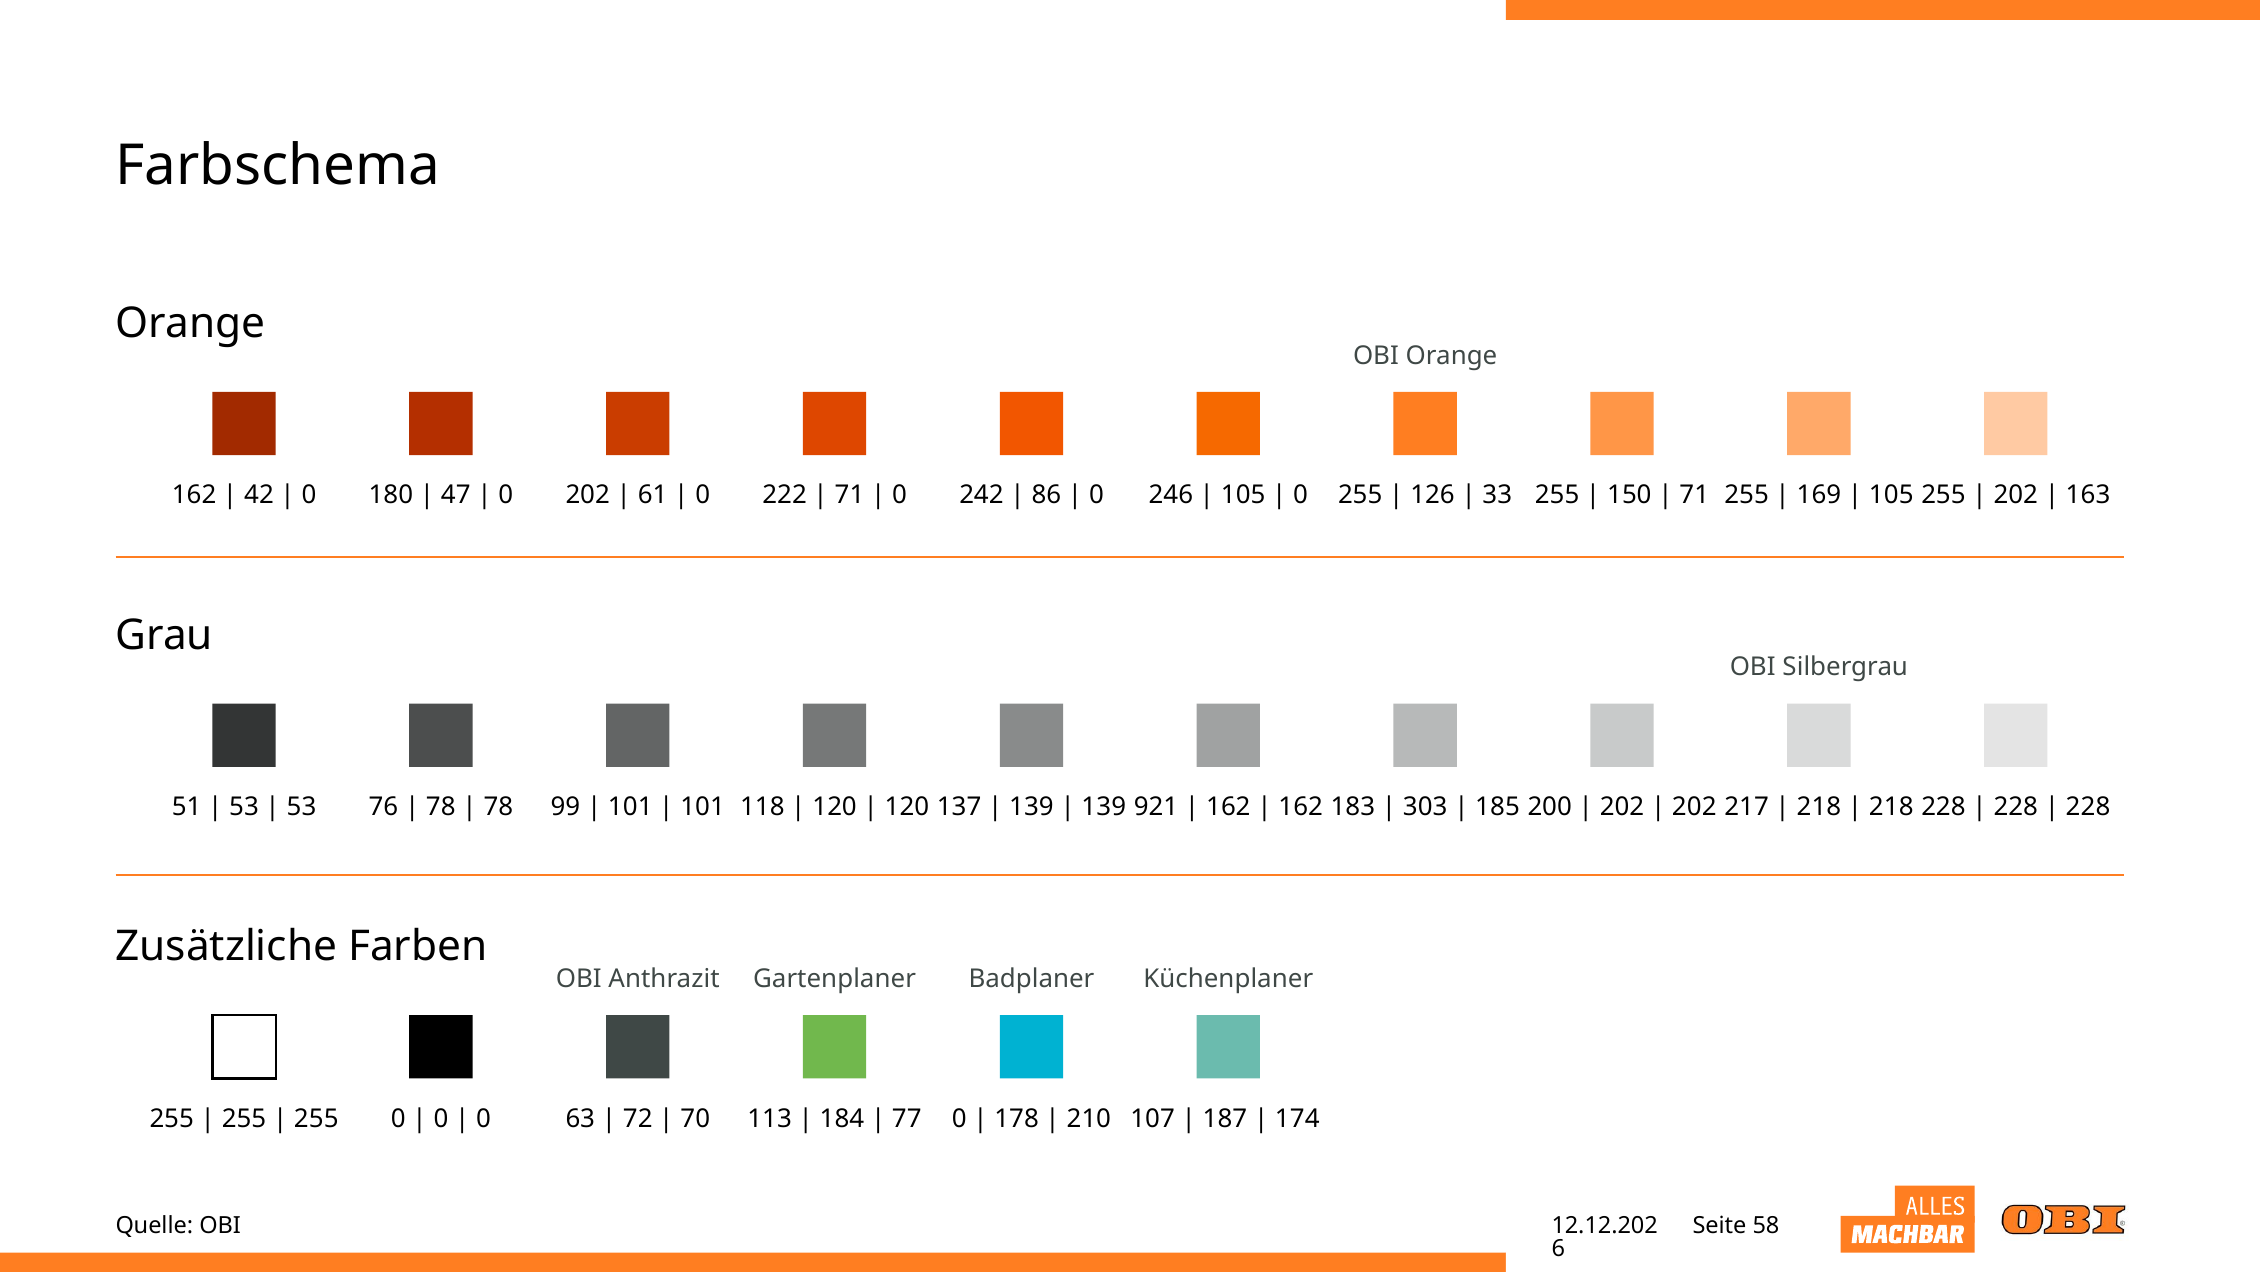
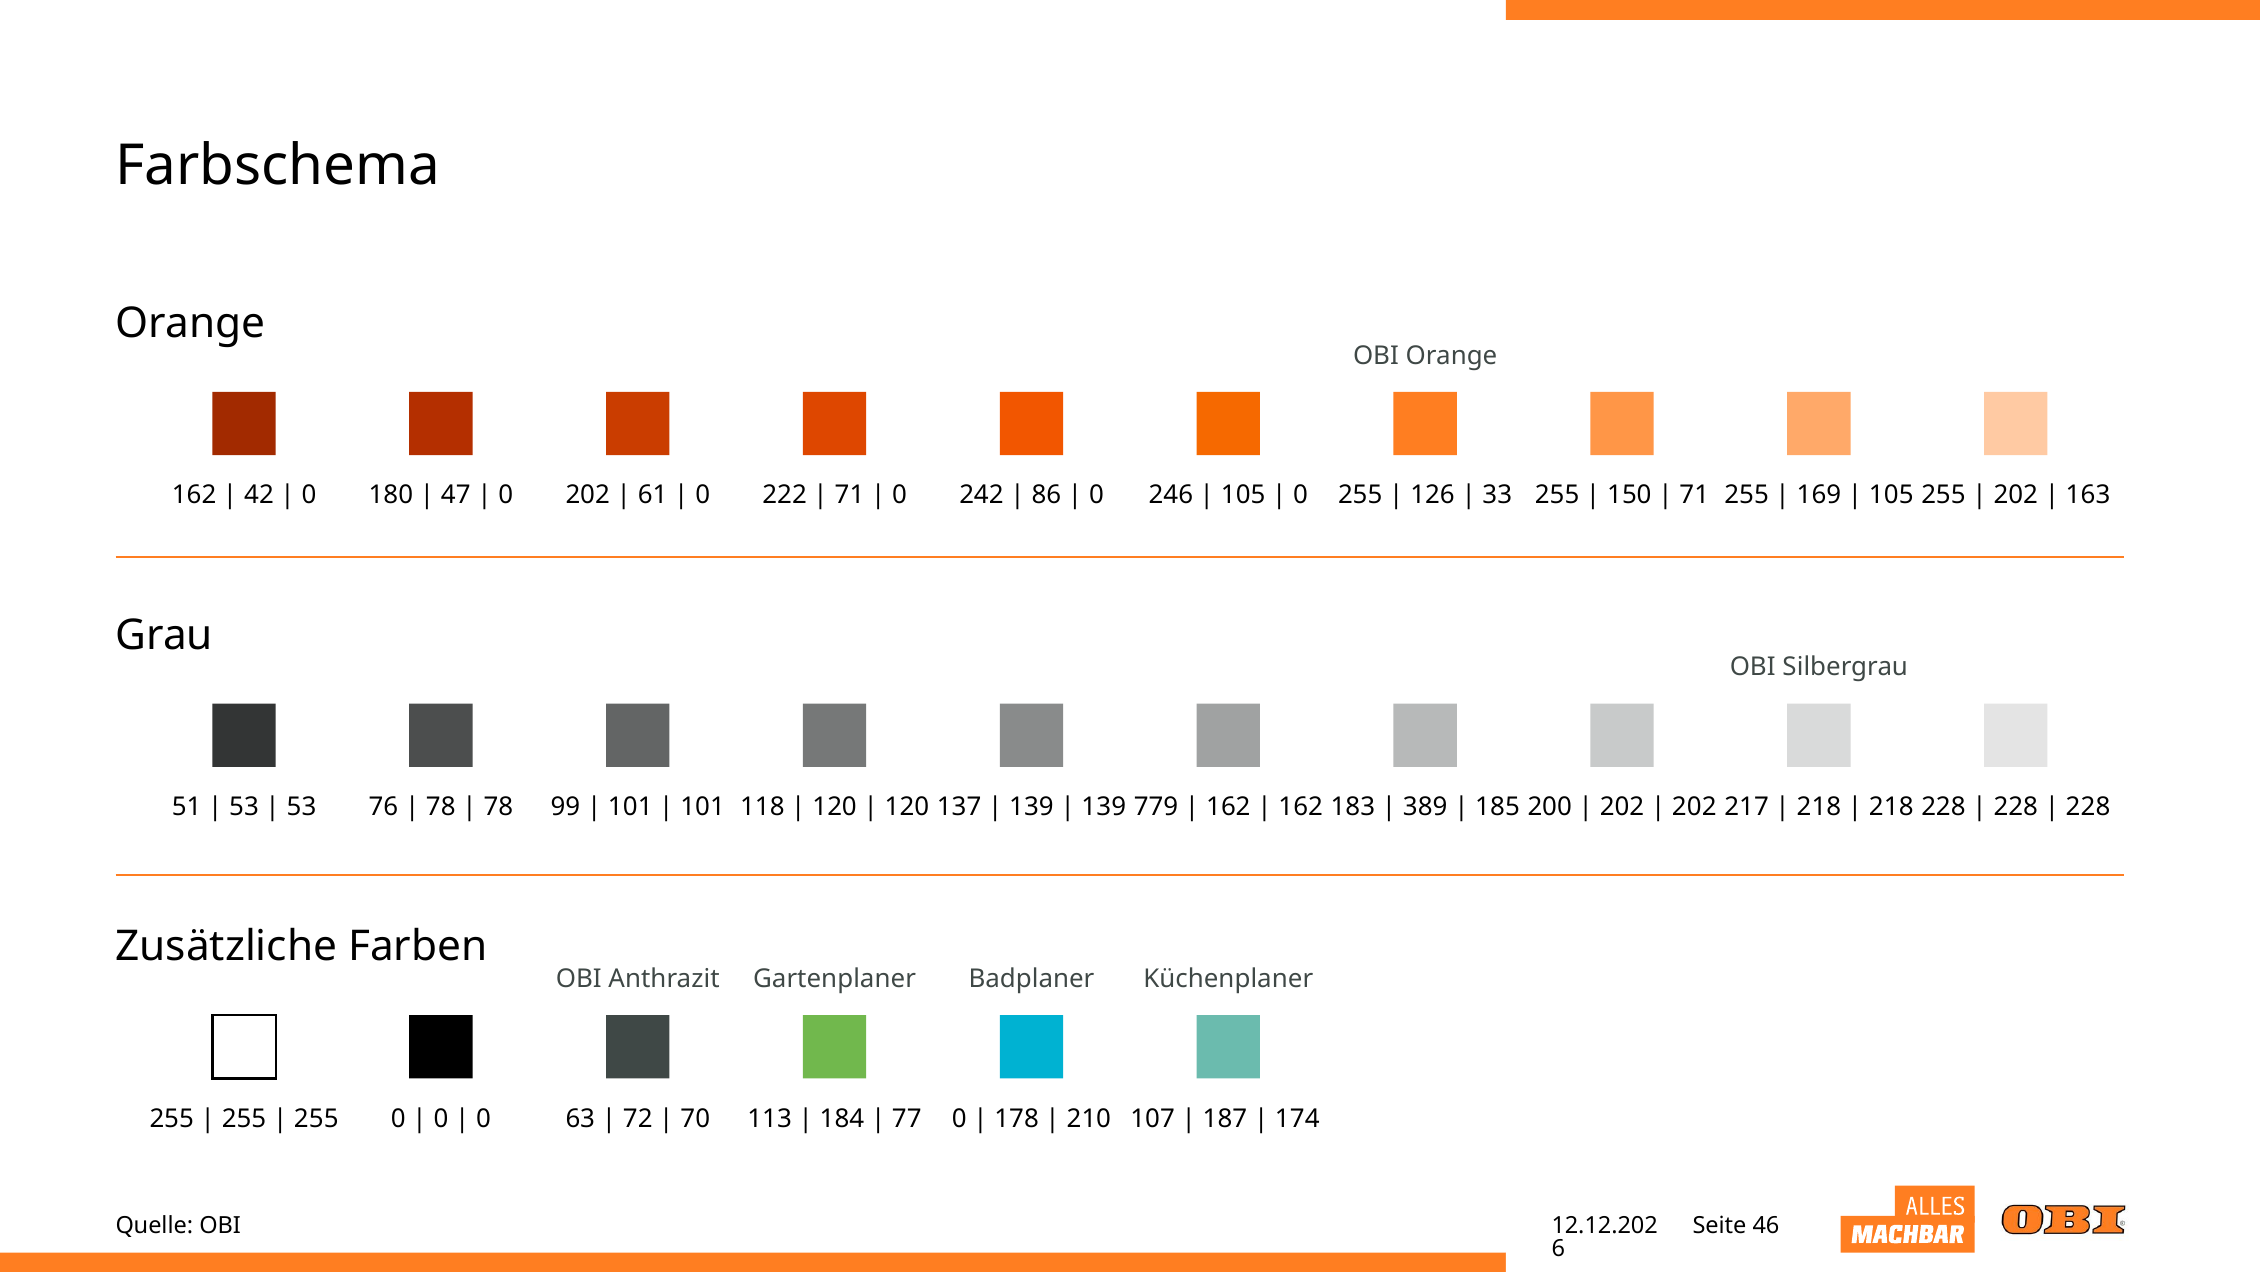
921: 921 -> 779
303: 303 -> 389
58: 58 -> 46
